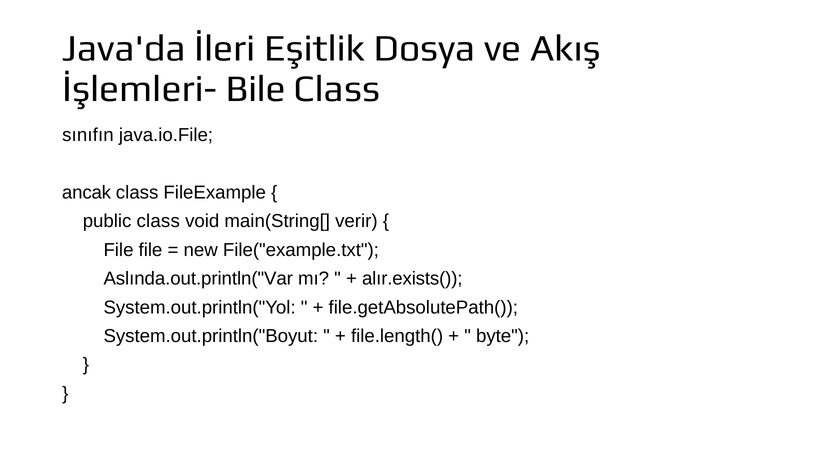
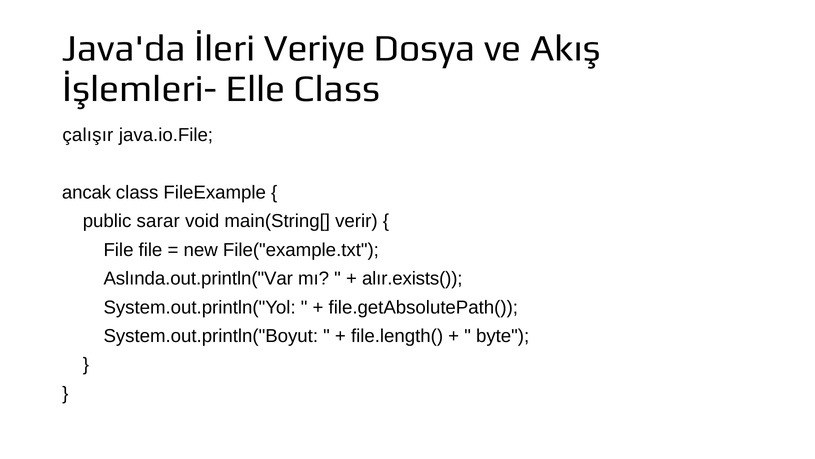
Eşitlik: Eşitlik -> Veriye
Bile: Bile -> Elle
sınıfın: sınıfın -> çalışır
public class: class -> sarar
